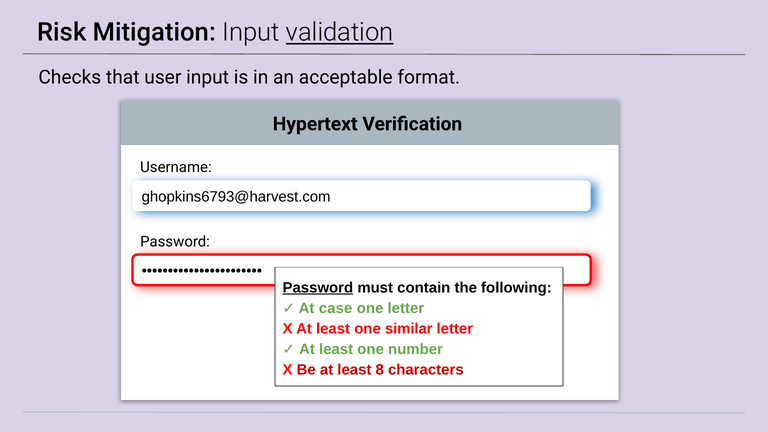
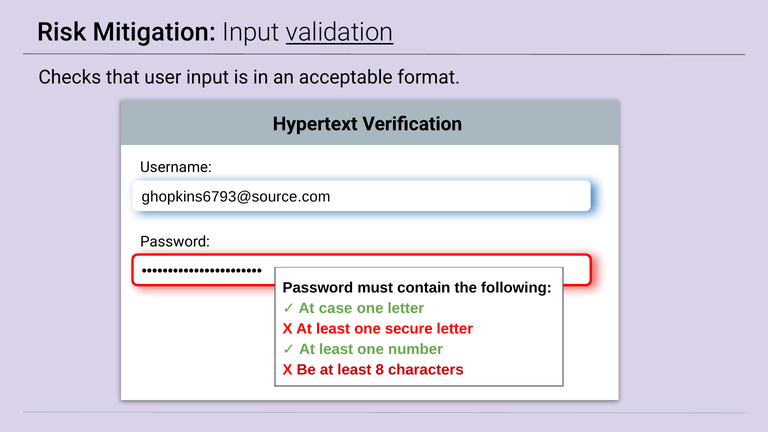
ghopkins6793@harvest.com: ghopkins6793@harvest.com -> ghopkins6793@source.com
Password at (318, 288) underline: present -> none
similar: similar -> secure
